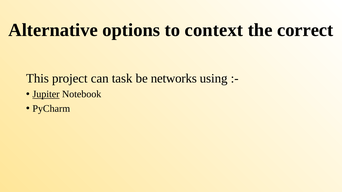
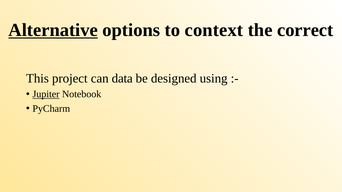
Alternative underline: none -> present
task: task -> data
networks: networks -> designed
